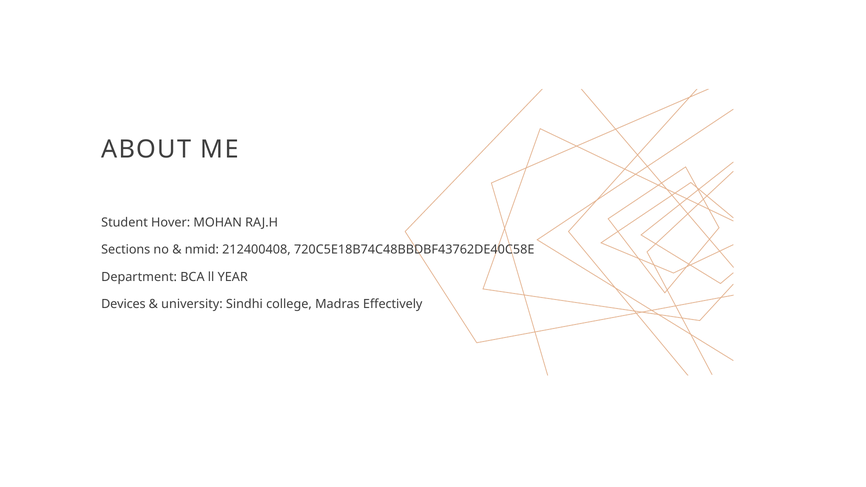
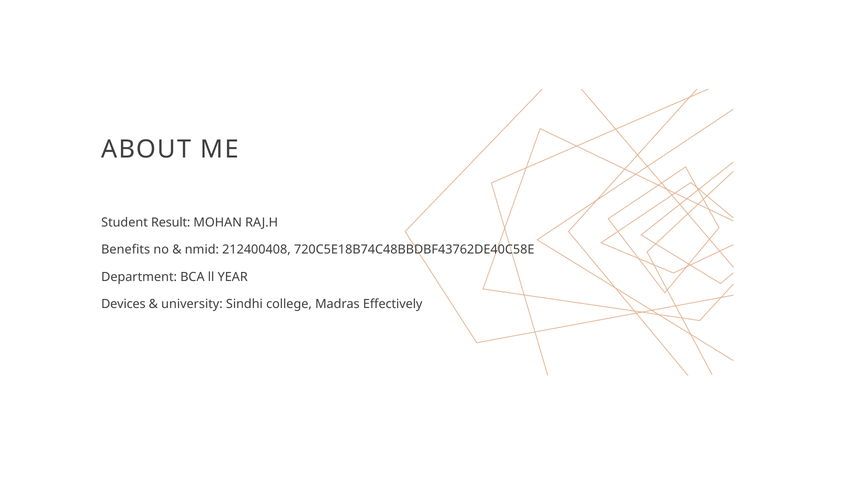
Hover: Hover -> Result
Sections: Sections -> Benefits
